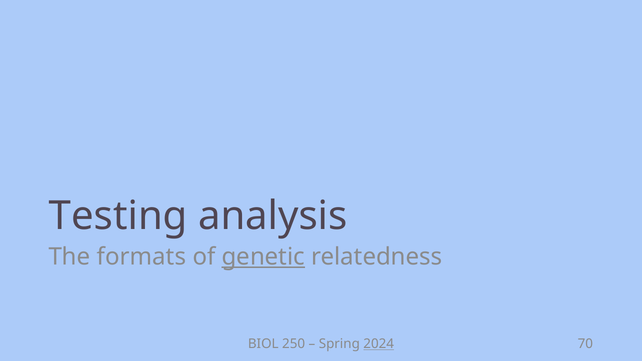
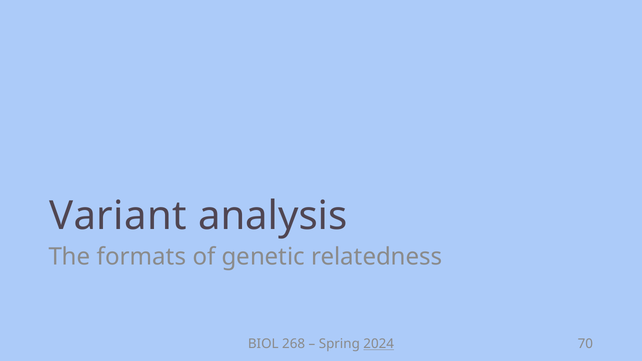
Testing: Testing -> Variant
genetic underline: present -> none
250: 250 -> 268
